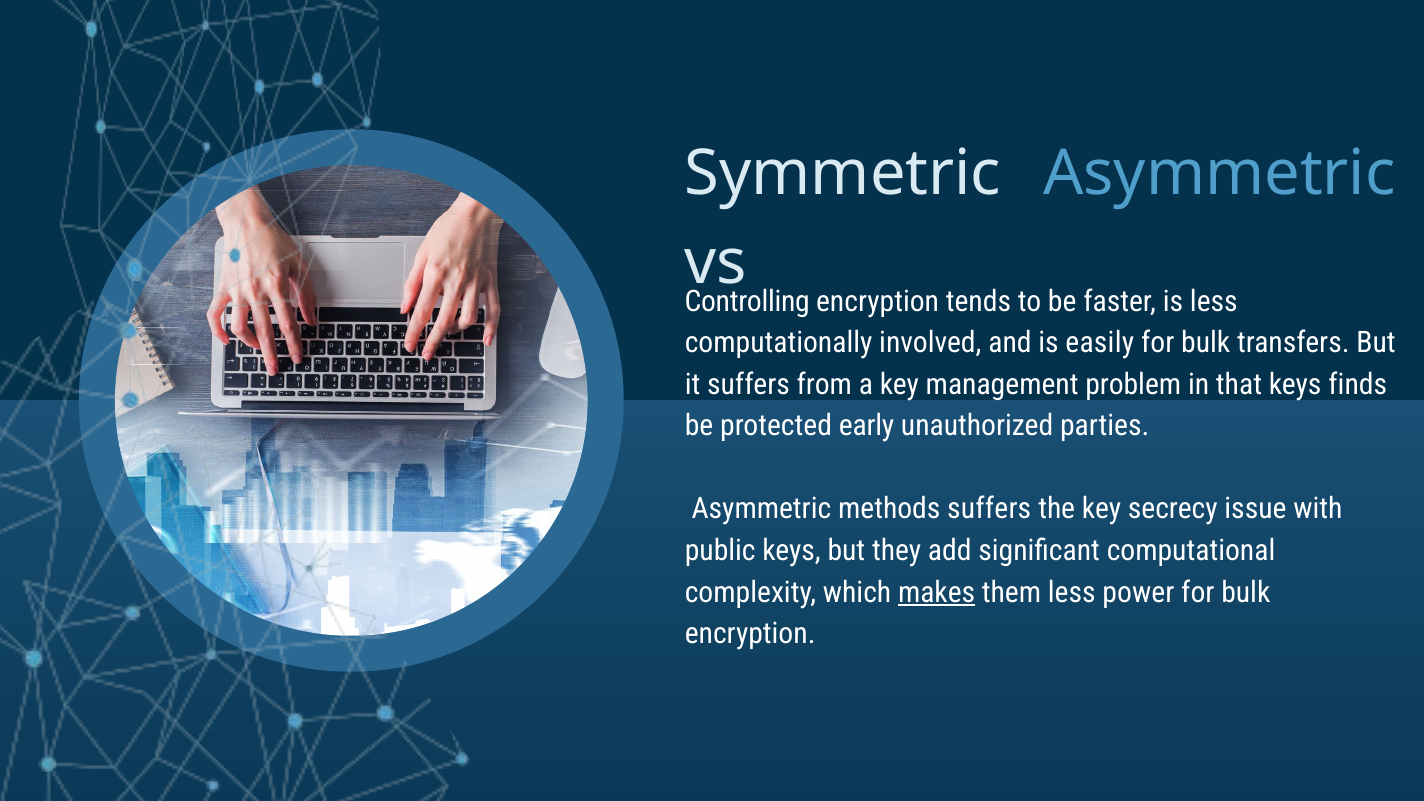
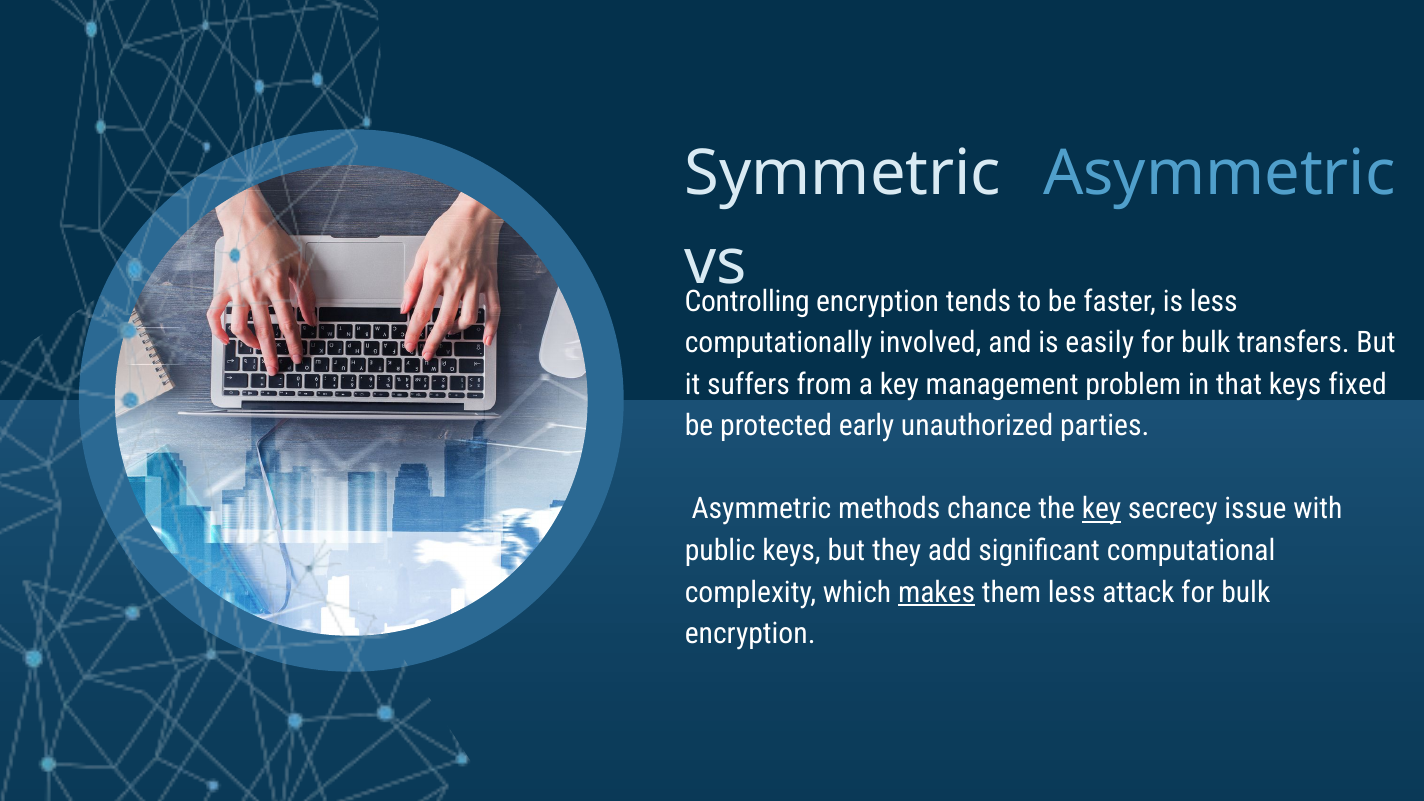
finds: finds -> fixed
methods suffers: suffers -> chance
key at (1102, 509) underline: none -> present
power: power -> attack
